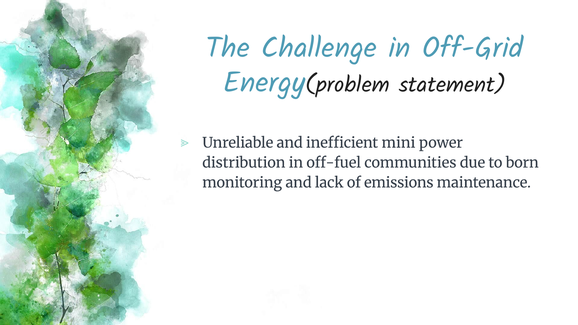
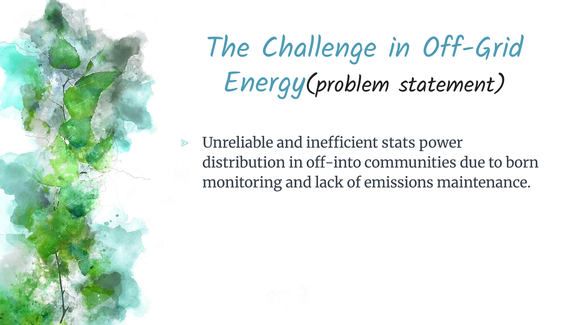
mini: mini -> stats
off-fuel: off-fuel -> off-into
